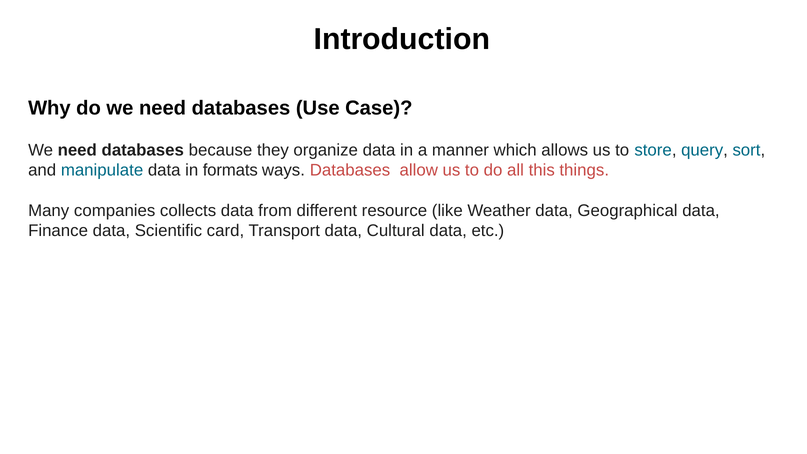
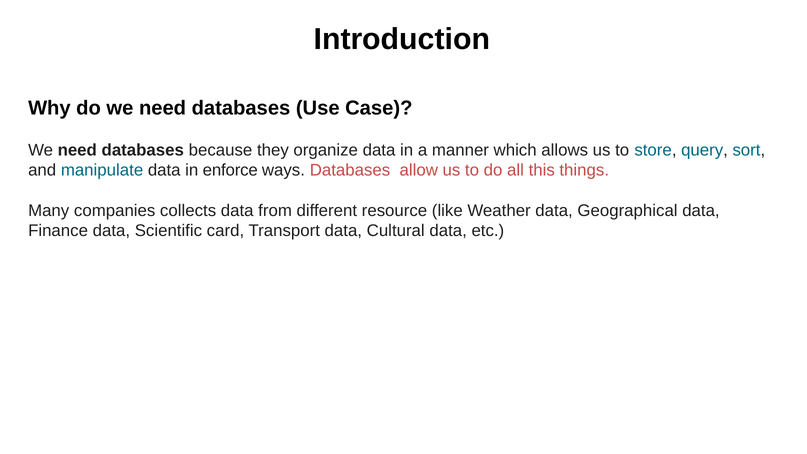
formats: formats -> enforce
